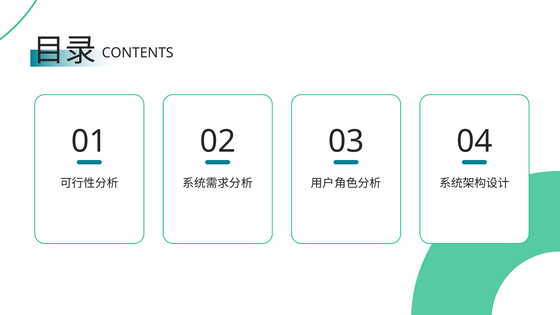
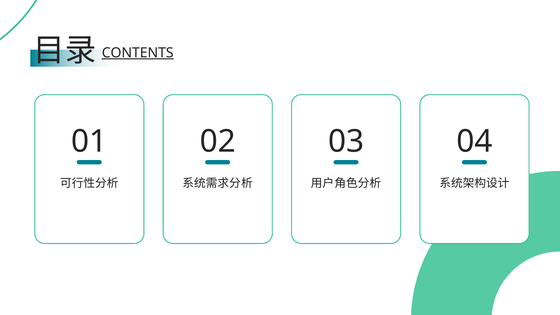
CONTENTS underline: none -> present
